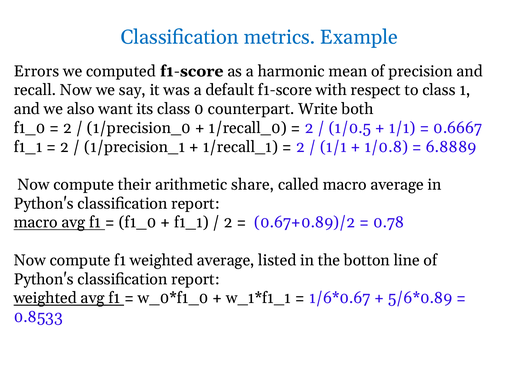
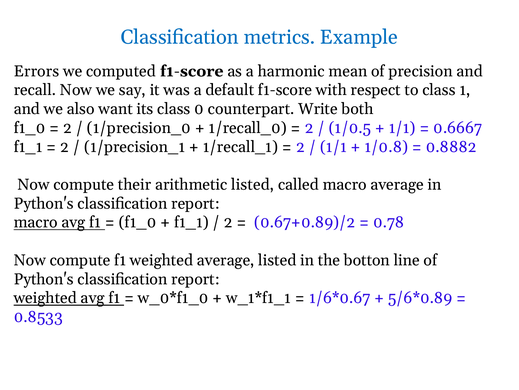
6.8889: 6.8889 -> 0.8882
arithmetic share: share -> listed
